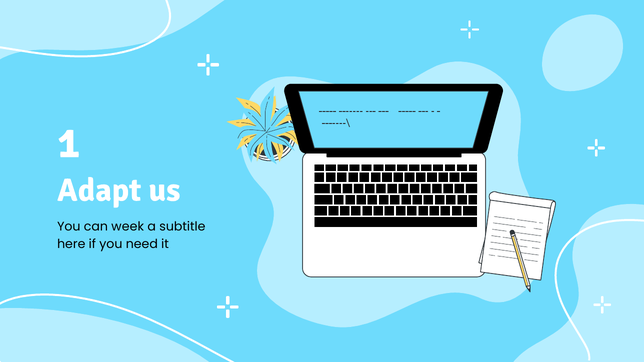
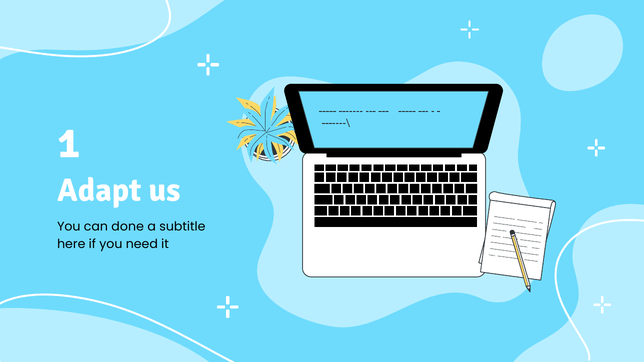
week: week -> done
